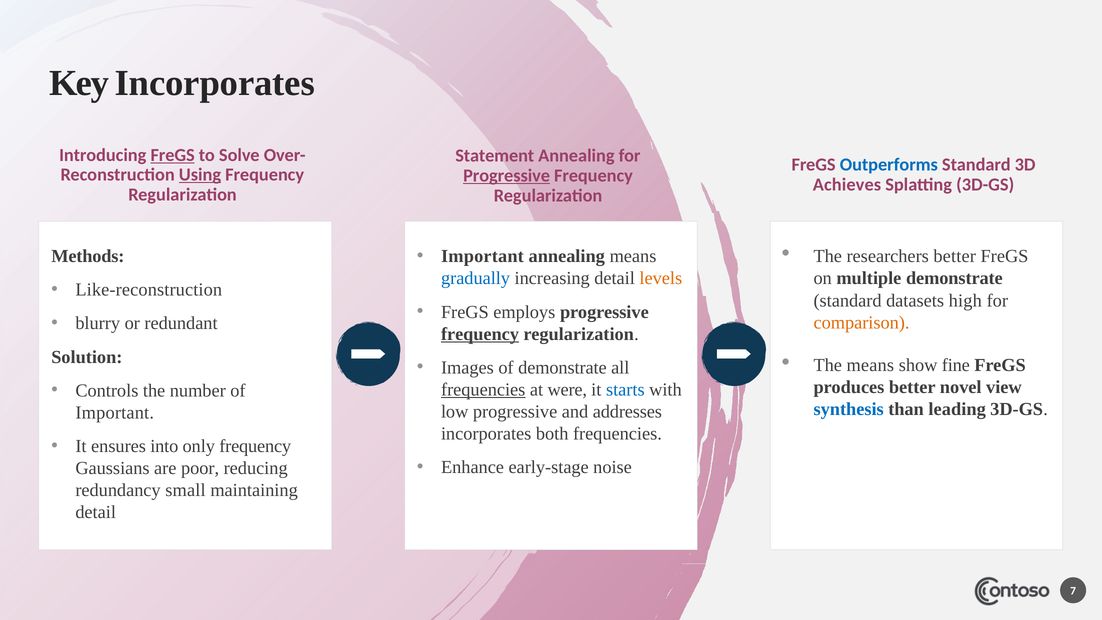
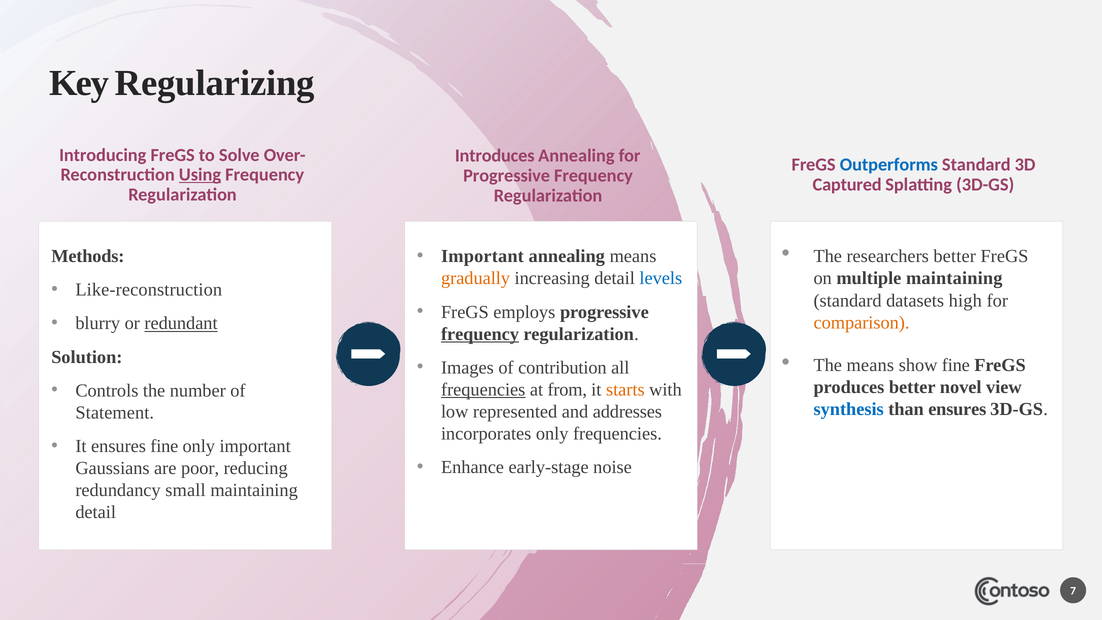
Key Incorporates: Incorporates -> Regularizing
FreGS at (173, 155) underline: present -> none
Statement: Statement -> Introduces
Progressive at (507, 176) underline: present -> none
Achieves: Achieves -> Captured
gradually colour: blue -> orange
levels colour: orange -> blue
multiple demonstrate: demonstrate -> maintaining
redundant underline: none -> present
of demonstrate: demonstrate -> contribution
were: were -> from
starts colour: blue -> orange
than leading: leading -> ensures
low progressive: progressive -> represented
Important at (115, 412): Important -> Statement
incorporates both: both -> only
ensures into: into -> fine
only frequency: frequency -> important
